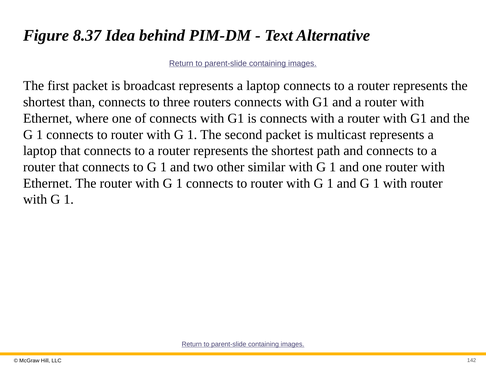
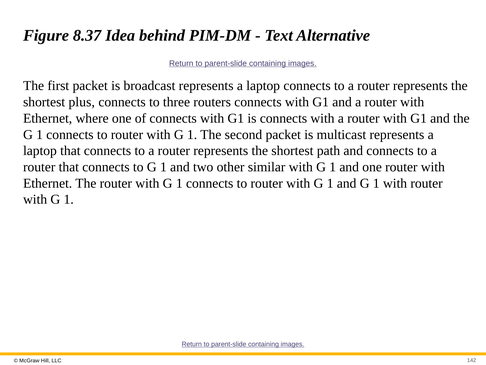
than: than -> plus
